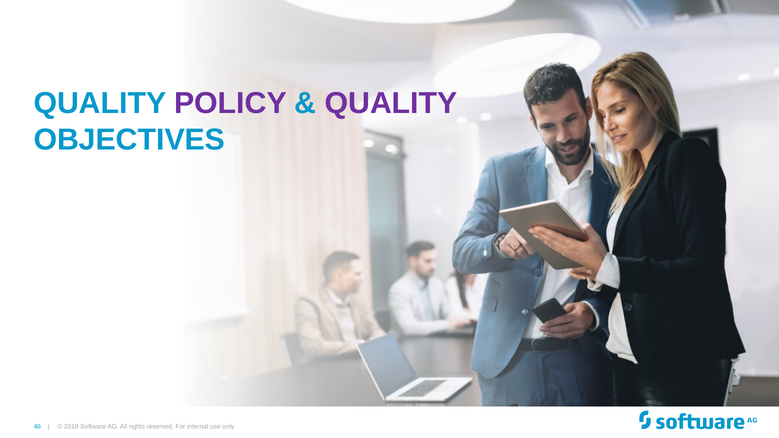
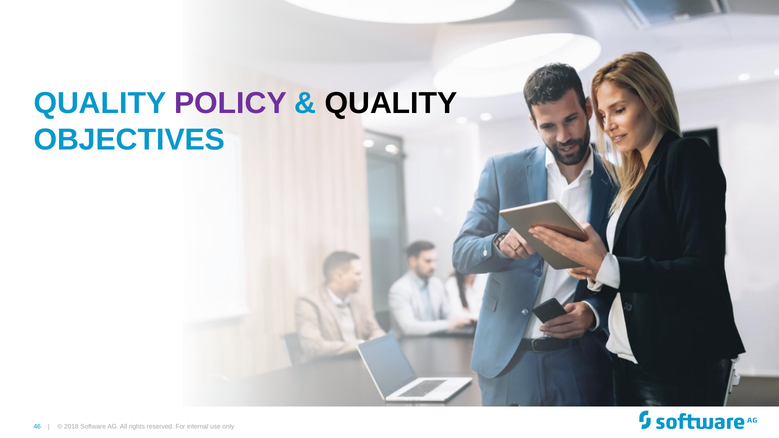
QUALITY at (391, 103) colour: purple -> black
